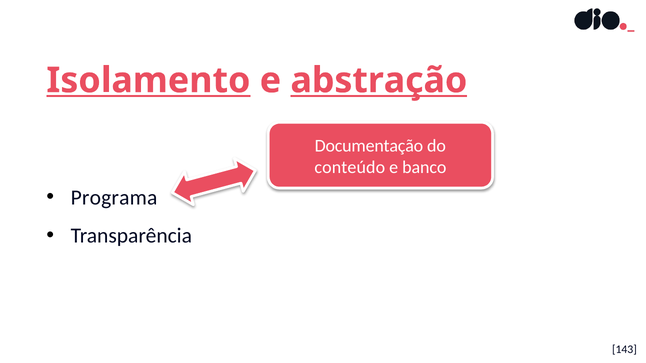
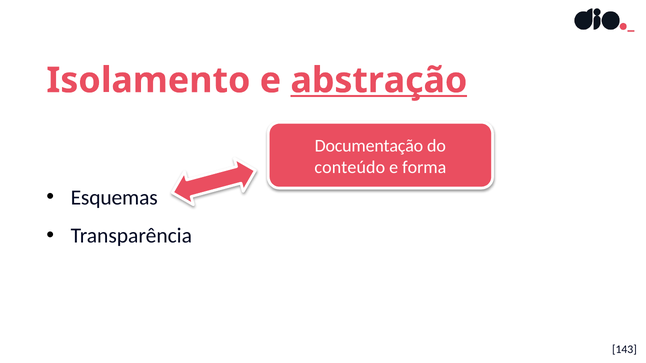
Isolamento underline: present -> none
banco: banco -> forma
Programa: Programa -> Esquemas
